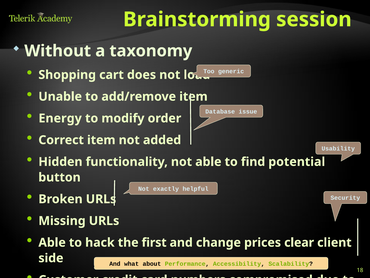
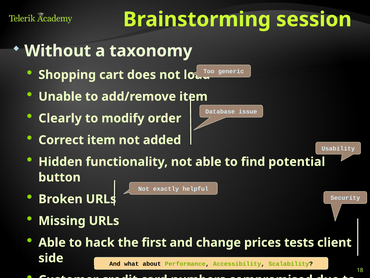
Energy: Energy -> Clearly
clear: clear -> tests
